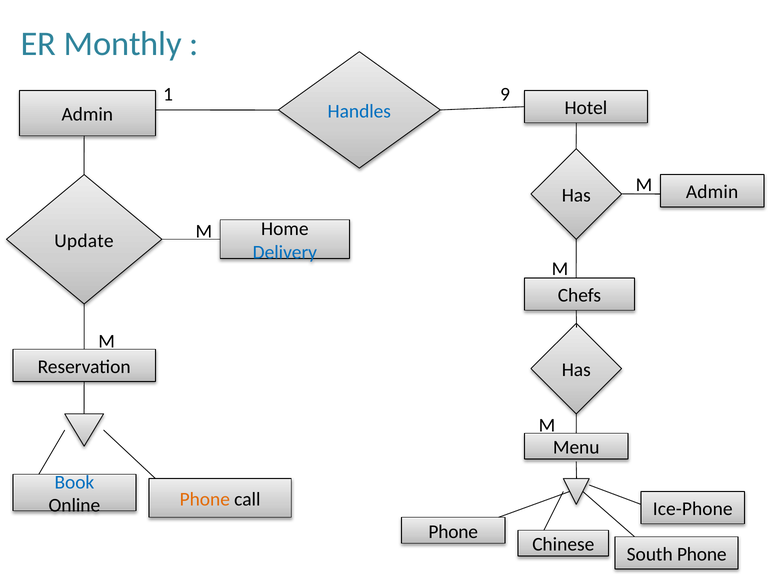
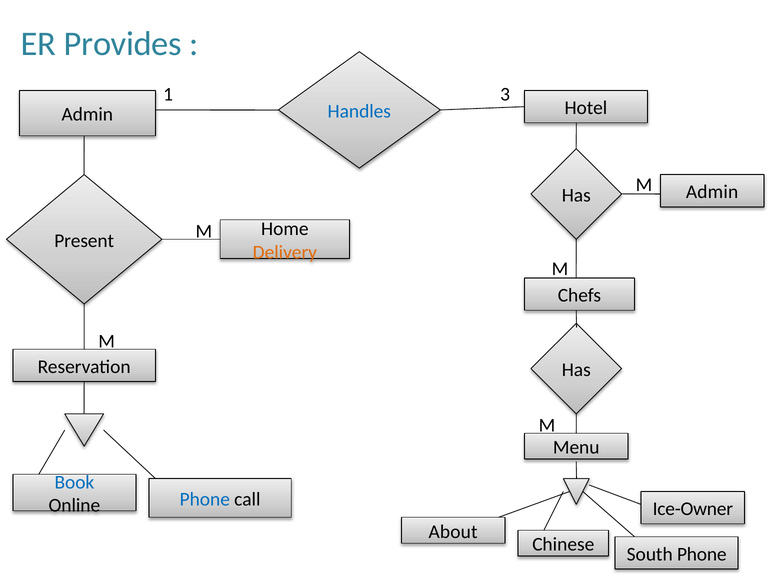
Monthly: Monthly -> Provides
9: 9 -> 3
Update: Update -> Present
Delivery colour: blue -> orange
Phone at (205, 500) colour: orange -> blue
Ice-Phone: Ice-Phone -> Ice-Owner
Phone at (453, 532): Phone -> About
